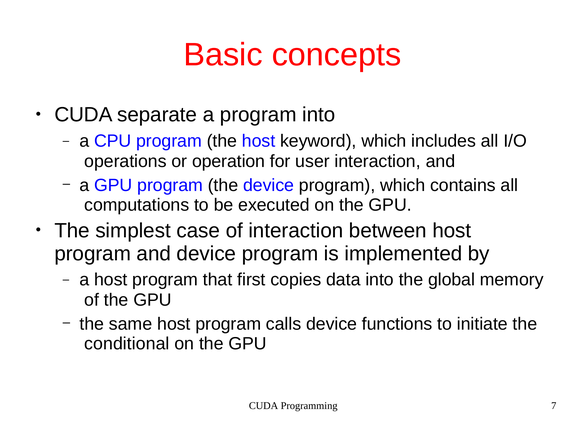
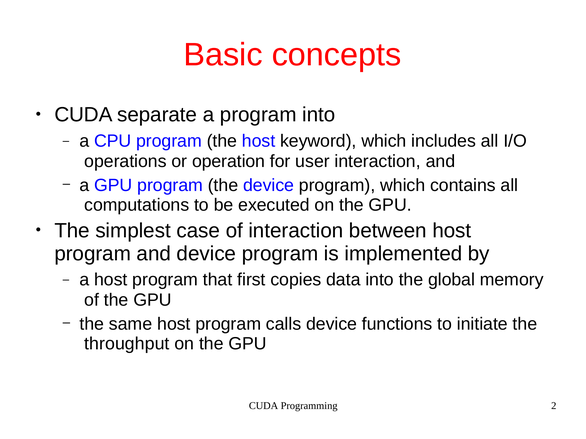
conditional: conditional -> throughput
7: 7 -> 2
